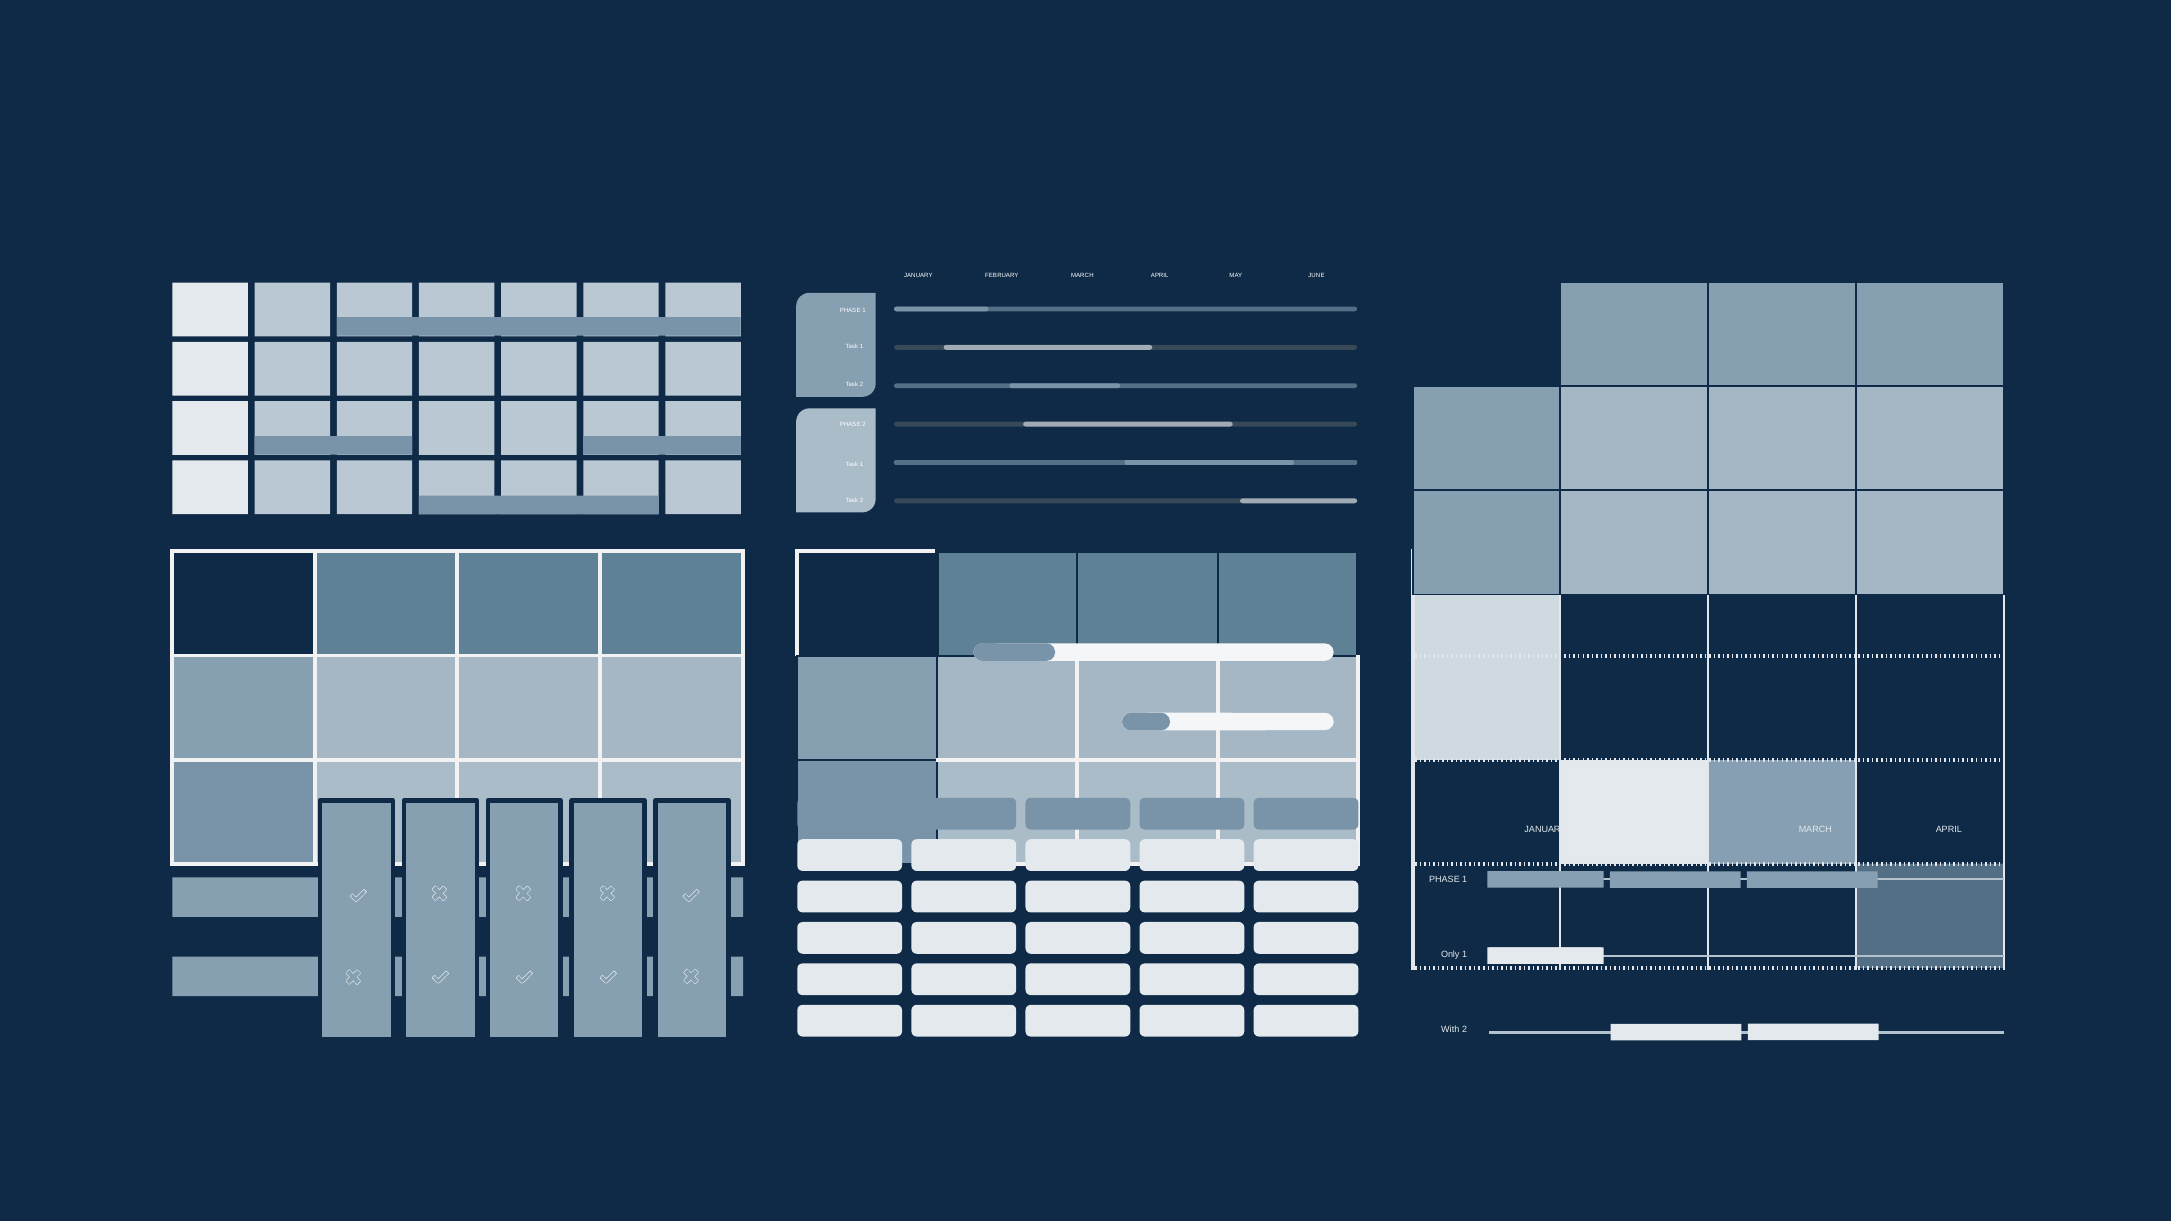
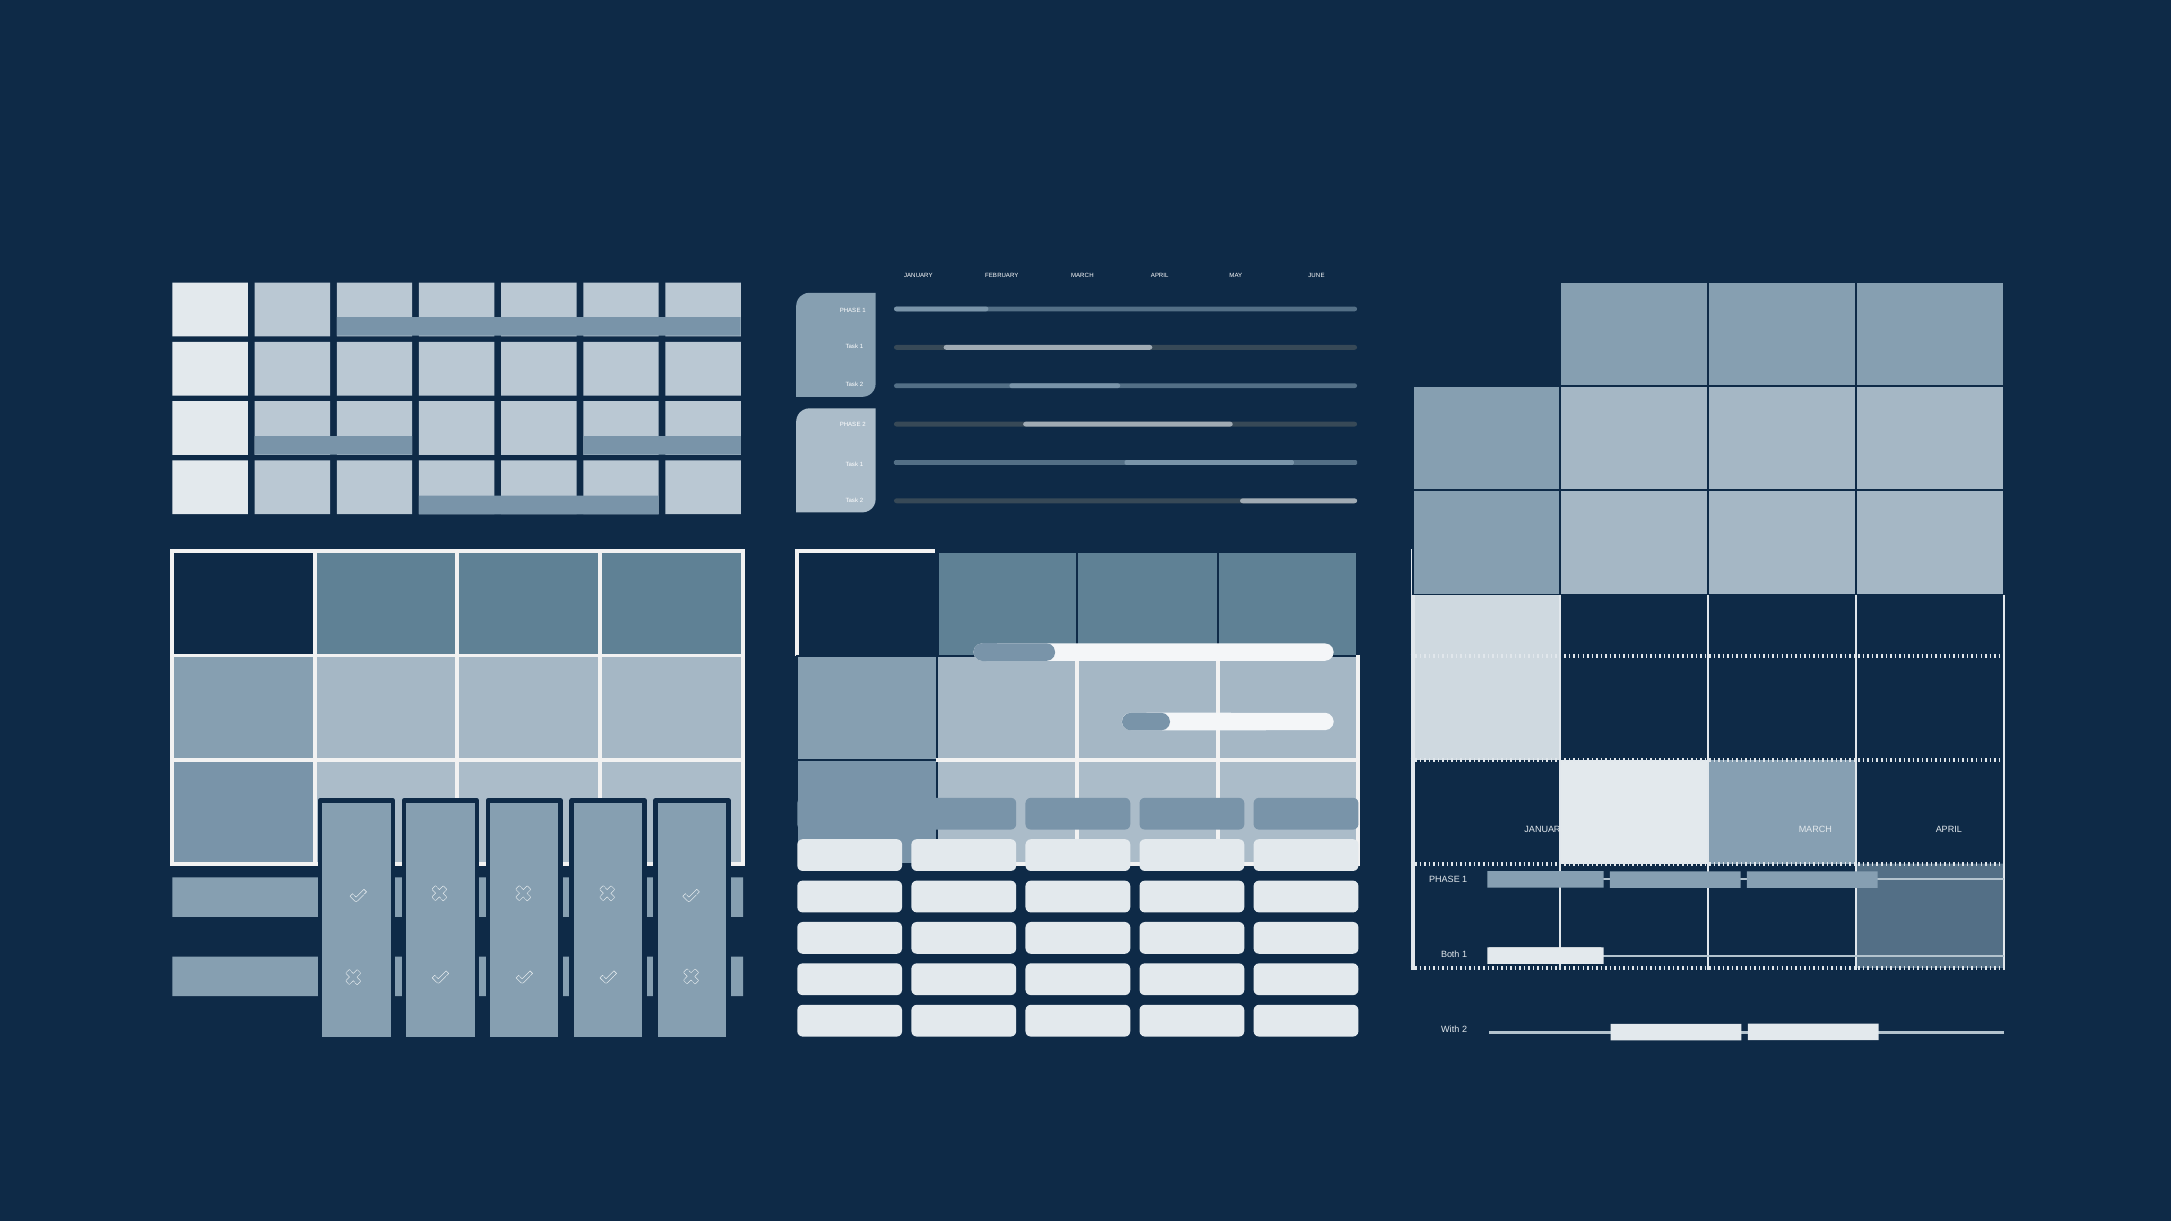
Only: Only -> Both
